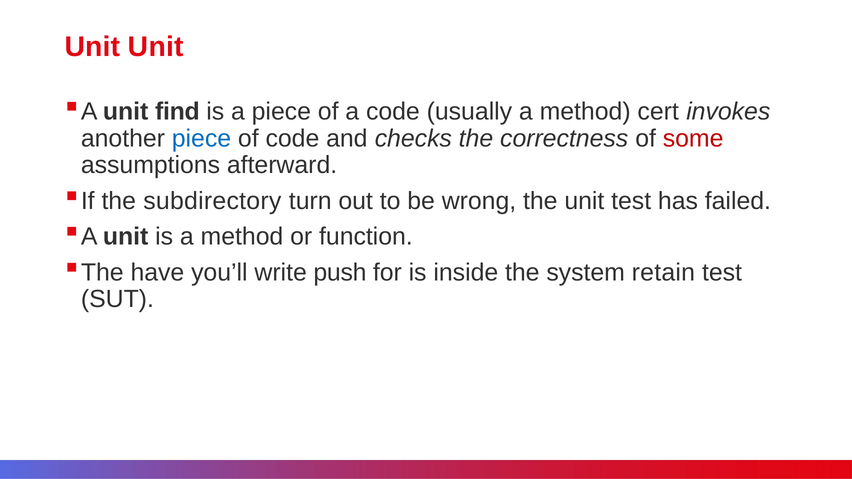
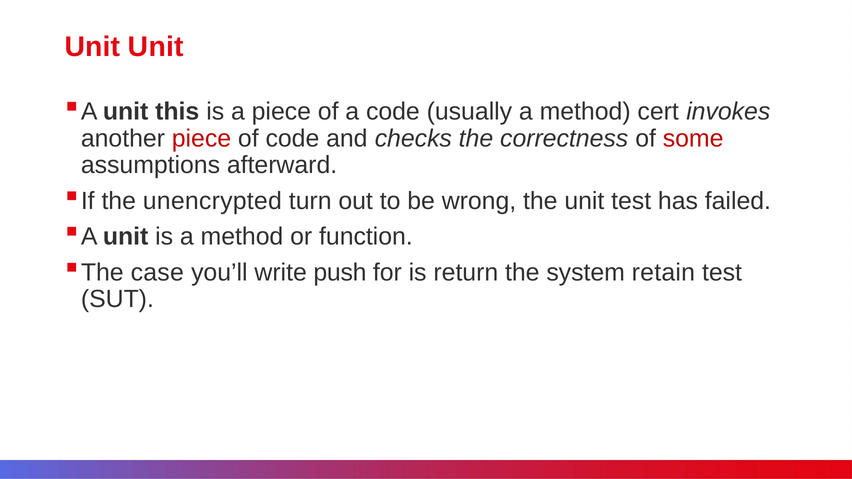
find: find -> this
piece at (201, 138) colour: blue -> red
subdirectory: subdirectory -> unencrypted
have: have -> case
inside: inside -> return
